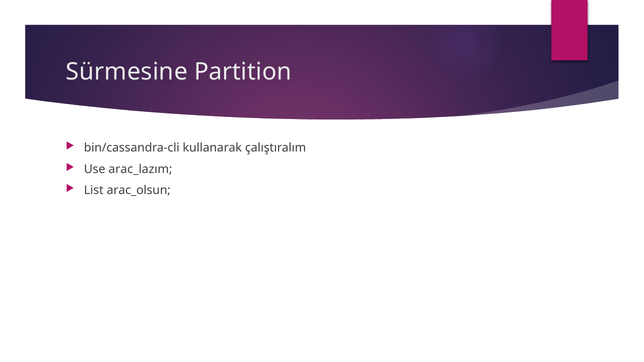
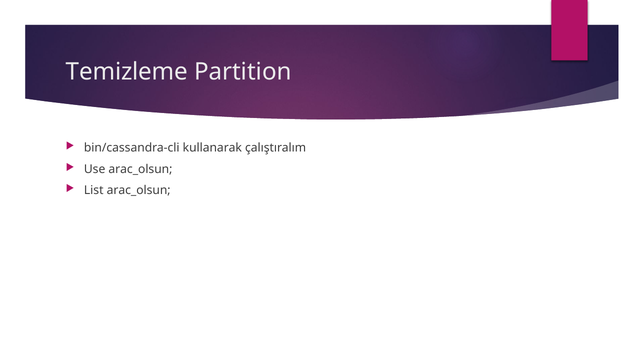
Sürmesine: Sürmesine -> Temizleme
Use arac_lazım: arac_lazım -> arac_olsun
